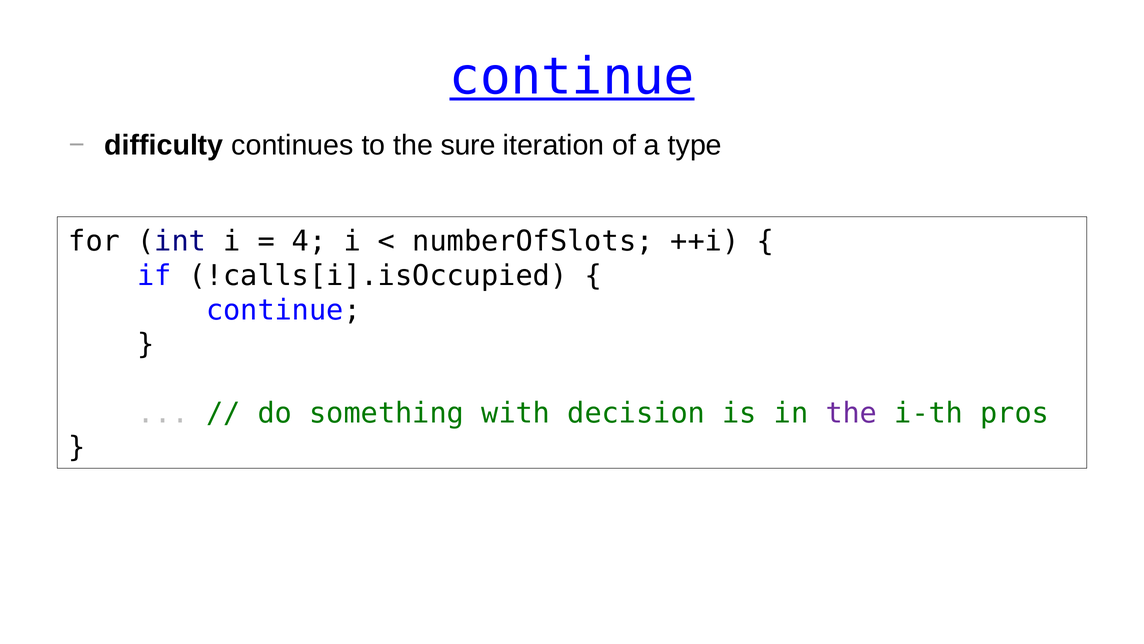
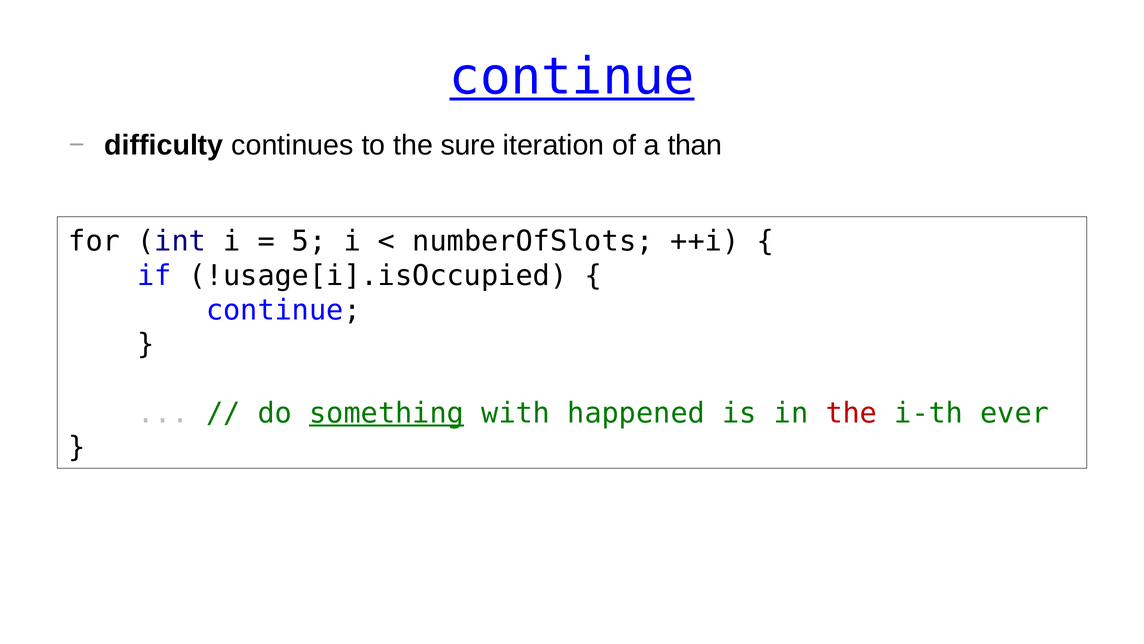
type: type -> than
4: 4 -> 5
!calls[i].isOccupied: !calls[i].isOccupied -> !usage[i].isOccupied
something underline: none -> present
decision: decision -> happened
the at (851, 413) colour: purple -> red
pros: pros -> ever
